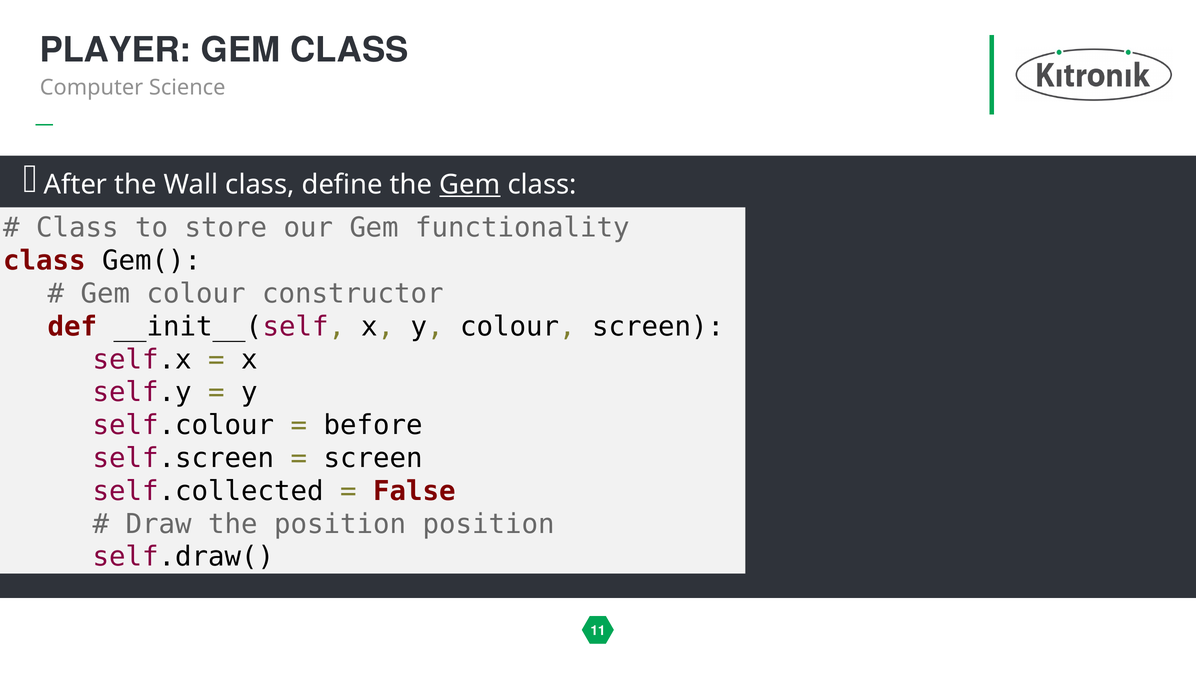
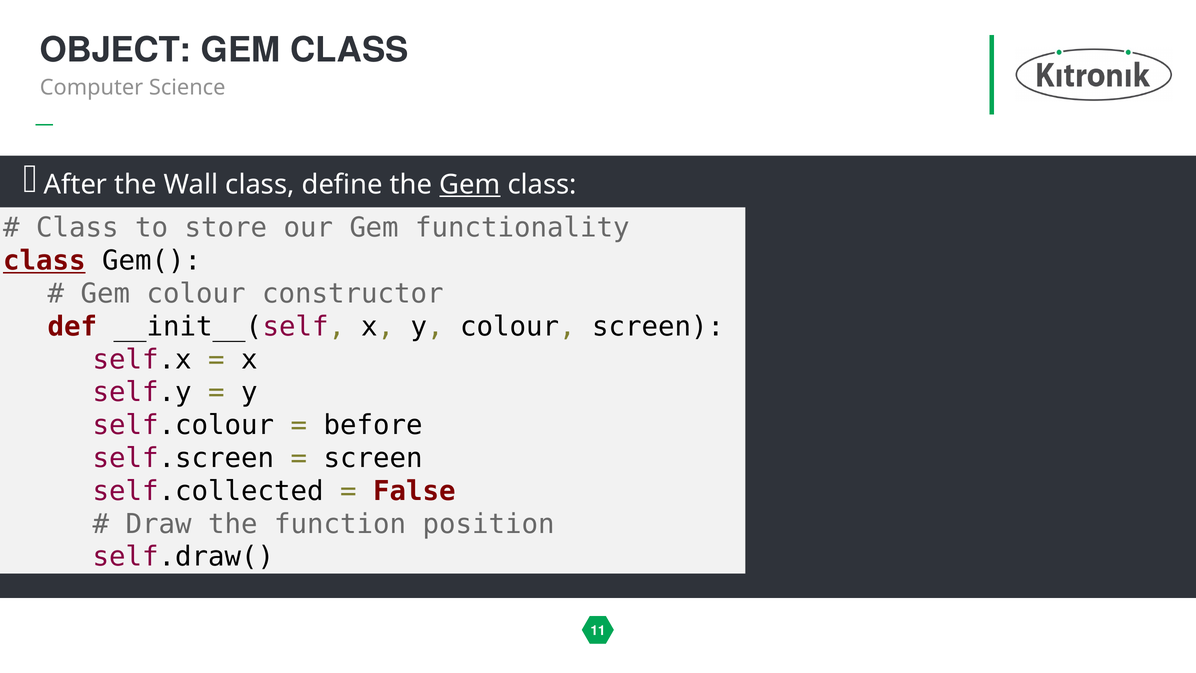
PLAYER: PLAYER -> OBJECT
class at (44, 261) underline: none -> present
the position: position -> function
